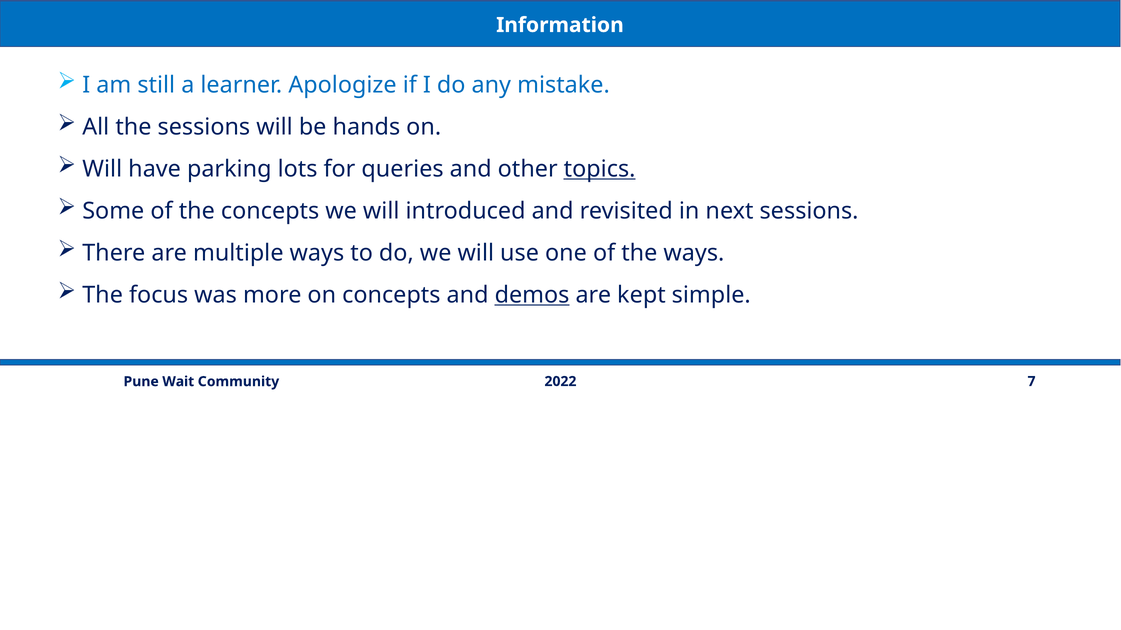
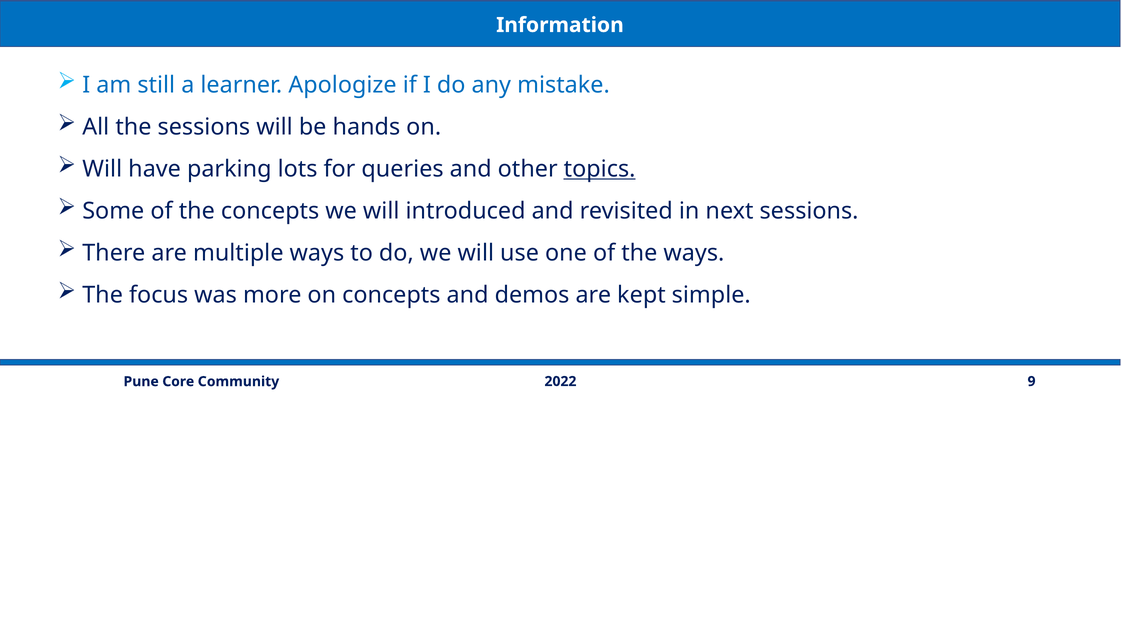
demos underline: present -> none
7: 7 -> 9
Wait: Wait -> Core
